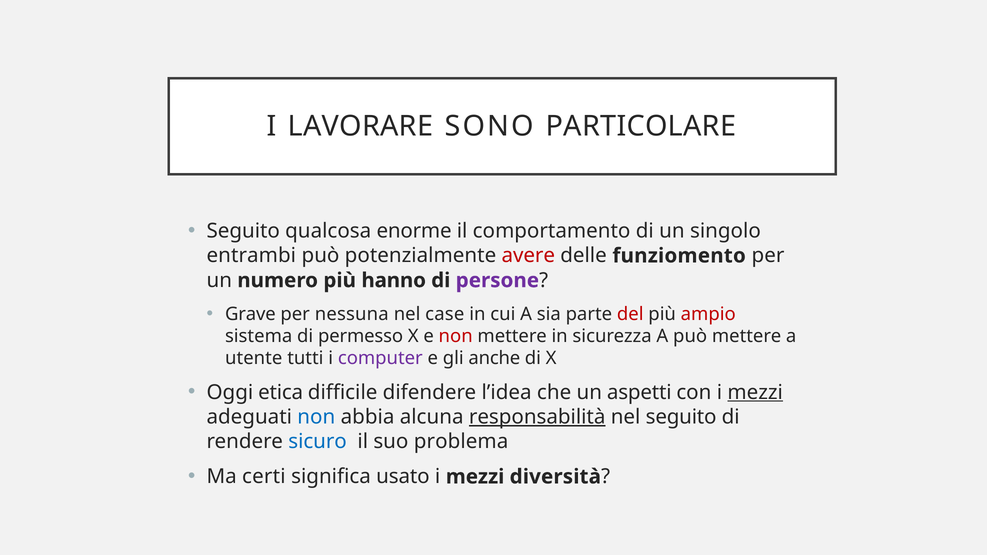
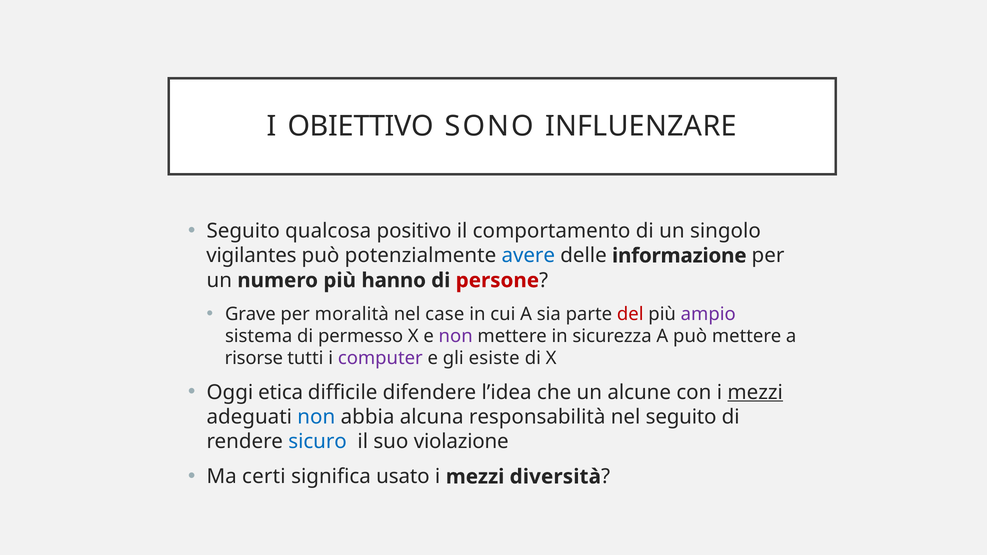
LAVORARE: LAVORARE -> OBIETTIVO
PARTICOLARE: PARTICOLARE -> INFLUENZARE
enorme: enorme -> positivo
entrambi: entrambi -> vigilantes
avere colour: red -> blue
funziomento: funziomento -> informazione
persone colour: purple -> red
nessuna: nessuna -> moralità
ampio colour: red -> purple
non at (456, 336) colour: red -> purple
utente: utente -> risorse
anche: anche -> esiste
aspetti: aspetti -> alcune
responsabilità underline: present -> none
problema: problema -> violazione
